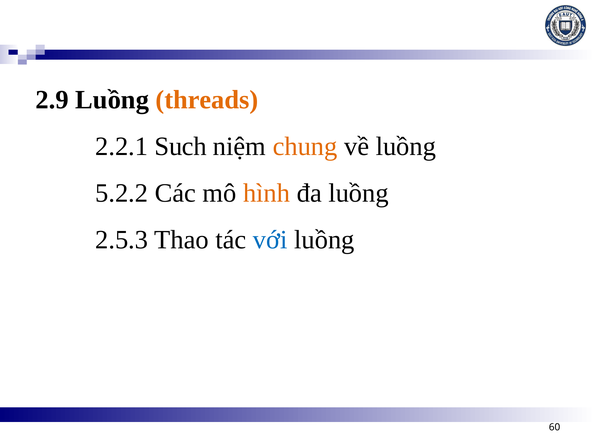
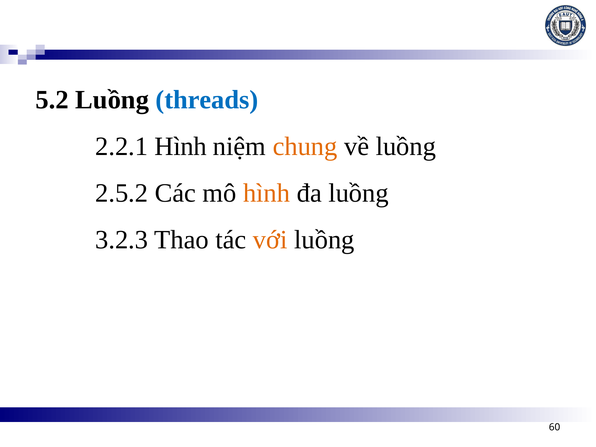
2.9: 2.9 -> 5.2
threads colour: orange -> blue
2.2.1 Such: Such -> Hình
5.2.2: 5.2.2 -> 2.5.2
2.5.3: 2.5.3 -> 3.2.3
với colour: blue -> orange
